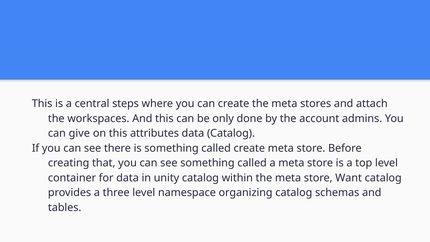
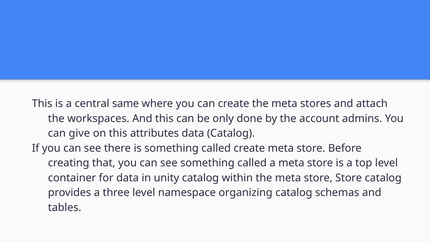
steps: steps -> same
store Want: Want -> Store
